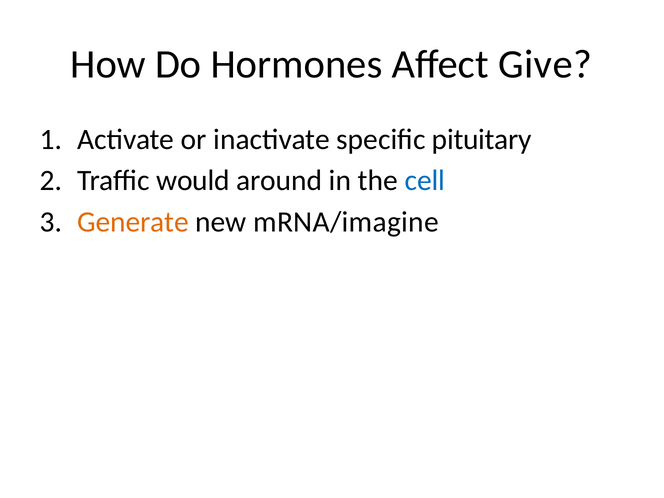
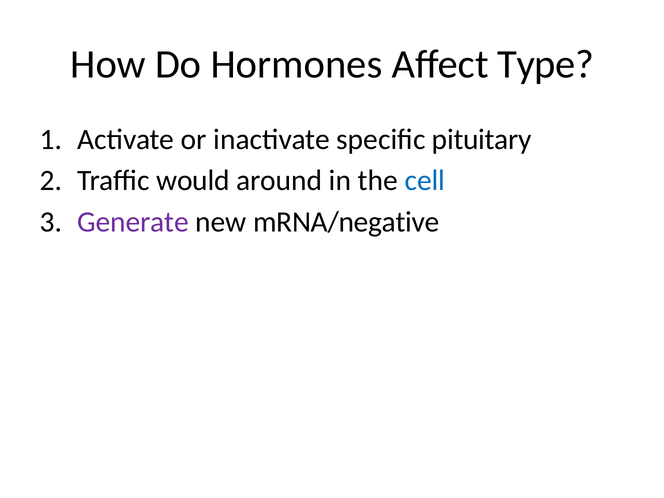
Give: Give -> Type
Generate colour: orange -> purple
mRNA/imagine: mRNA/imagine -> mRNA/negative
